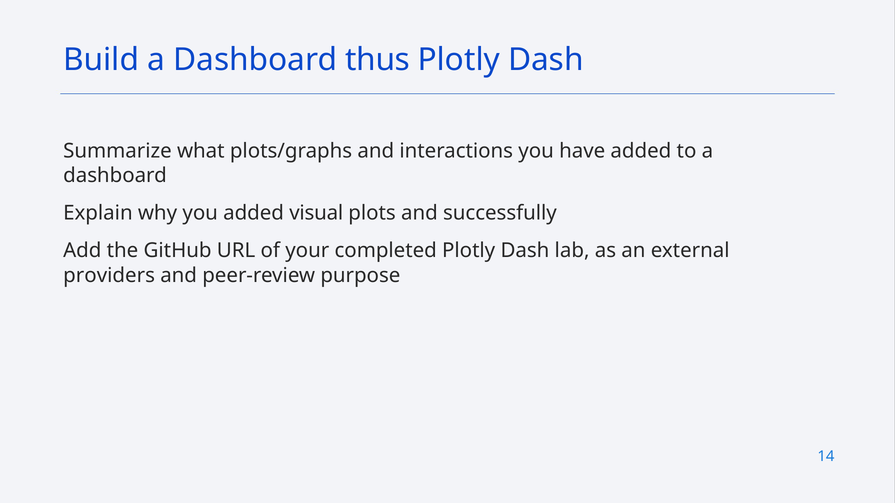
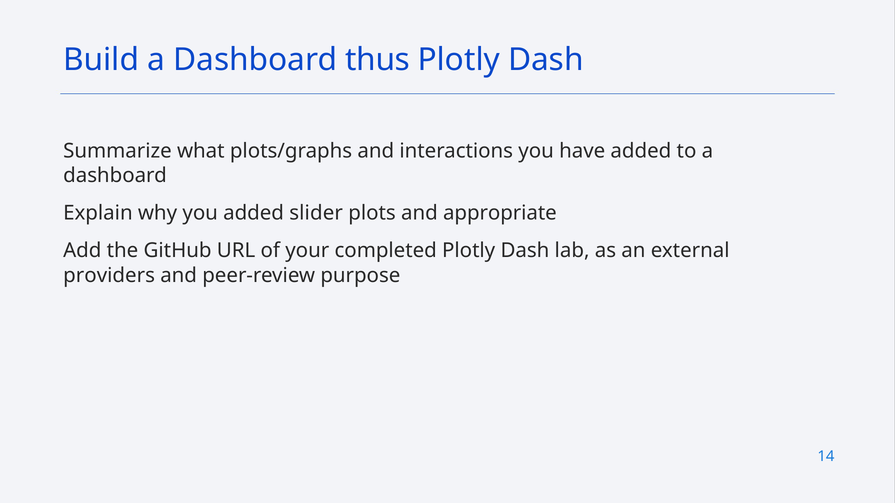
visual: visual -> slider
successfully: successfully -> appropriate
